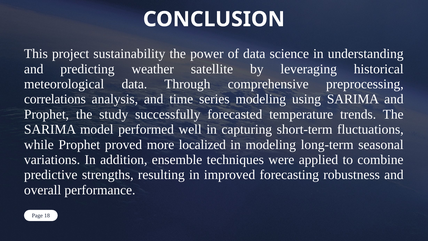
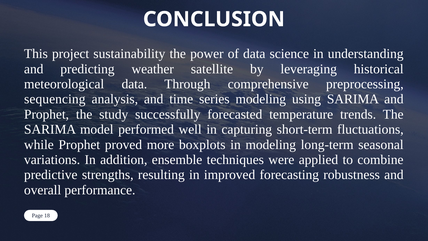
correlations: correlations -> sequencing
localized: localized -> boxplots
